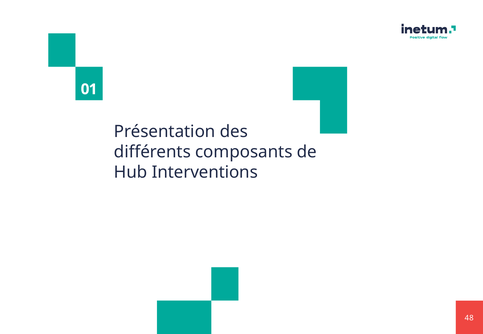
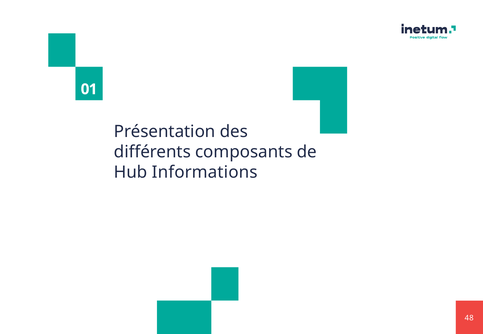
Interventions: Interventions -> Informations
